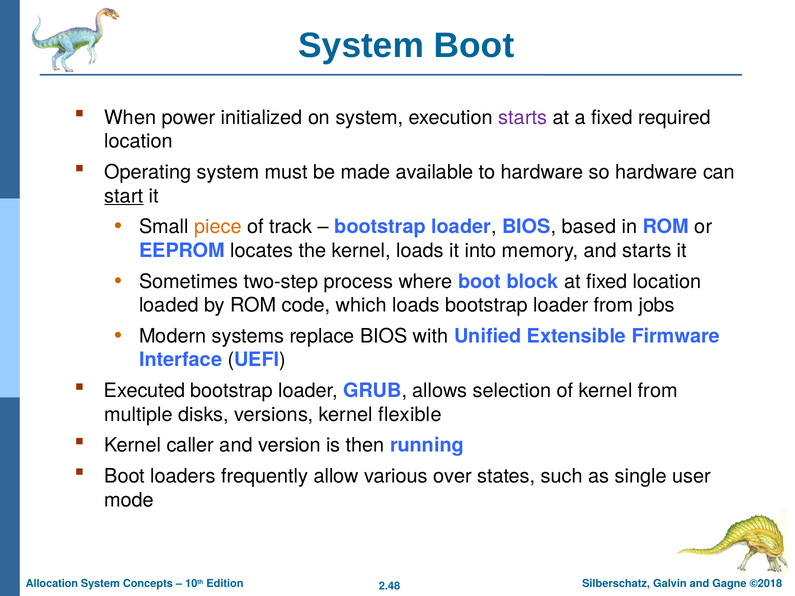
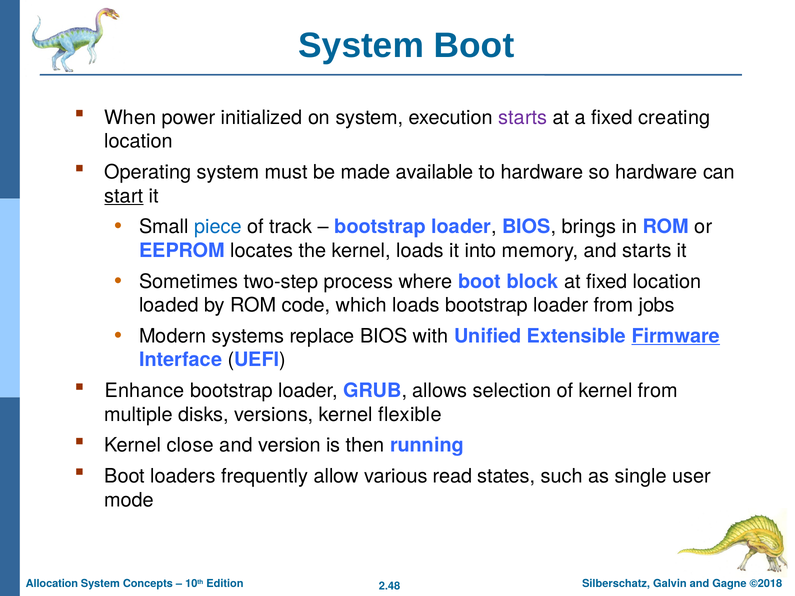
required: required -> creating
piece colour: orange -> blue
based: based -> brings
Firmware underline: none -> present
Executed: Executed -> Enhance
caller: caller -> close
over: over -> read
